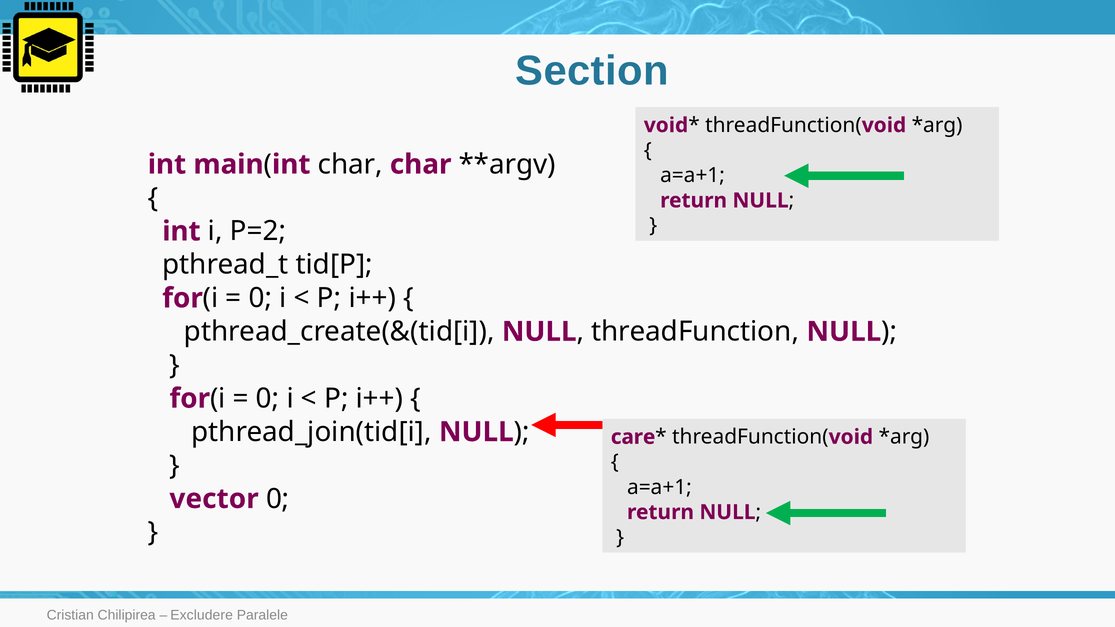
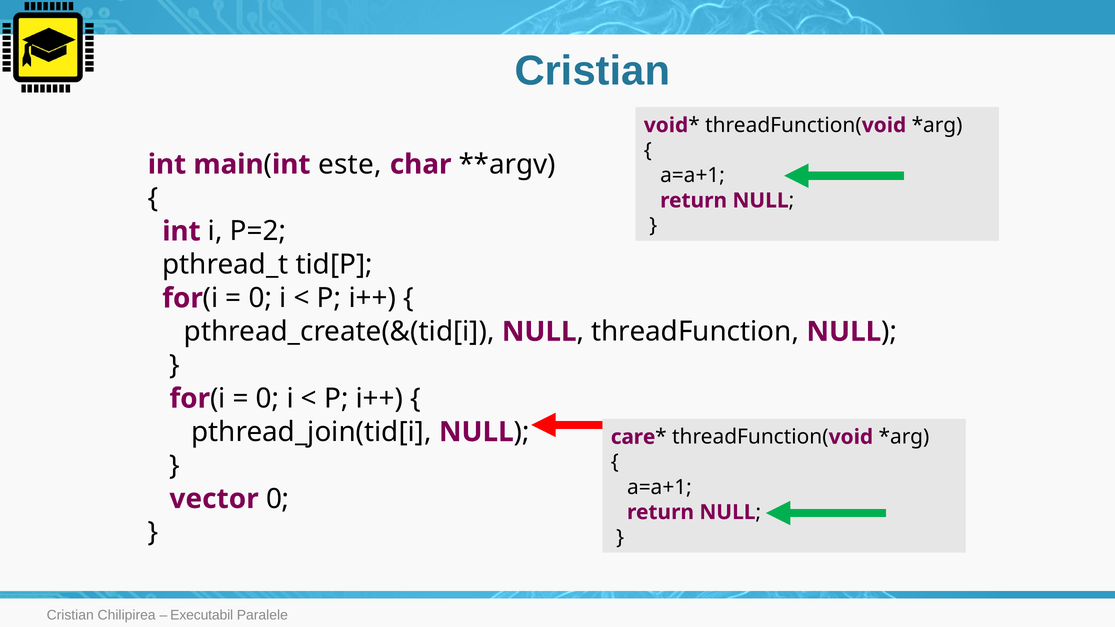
Section at (592, 71): Section -> Cristian
int char: char -> este
Excludere: Excludere -> Executabil
